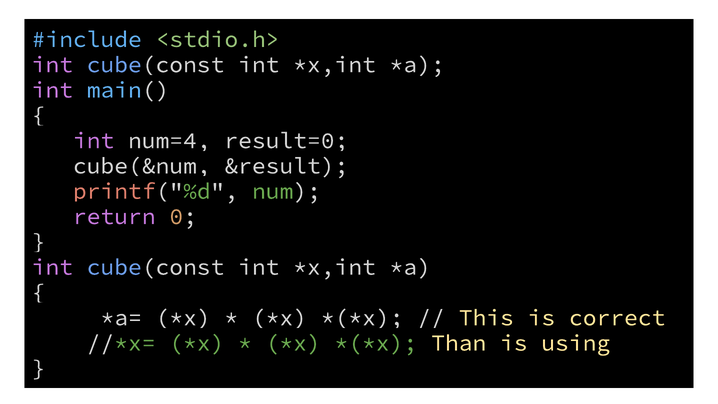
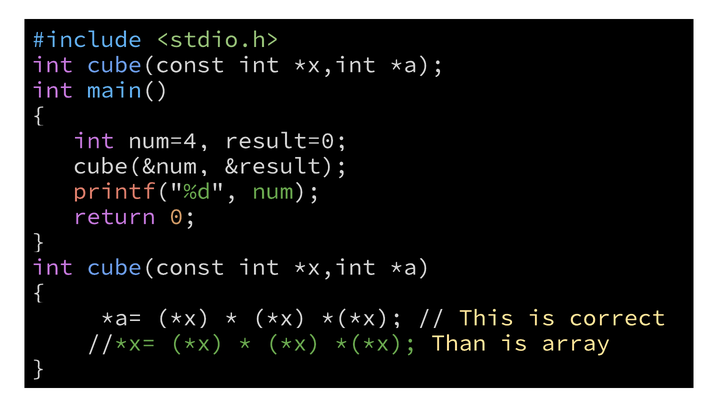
using: using -> array
